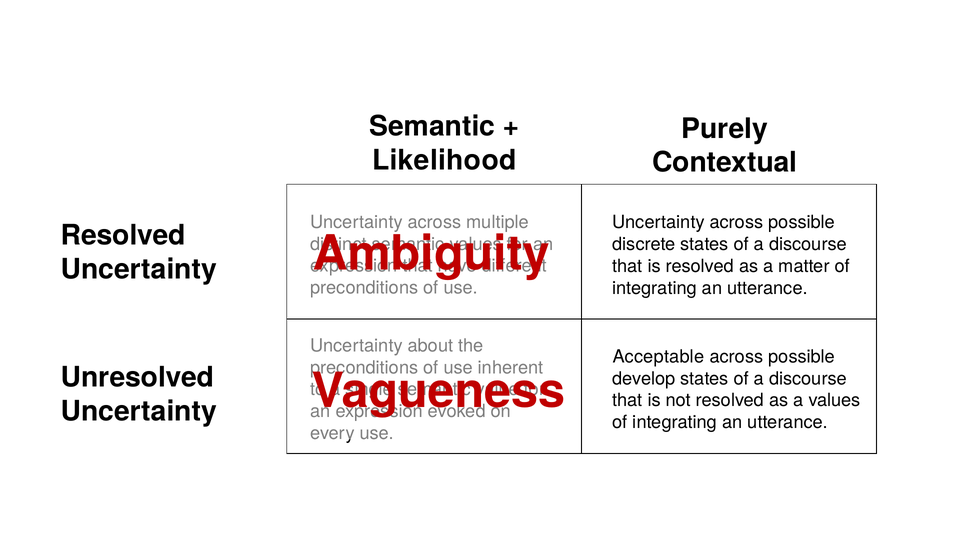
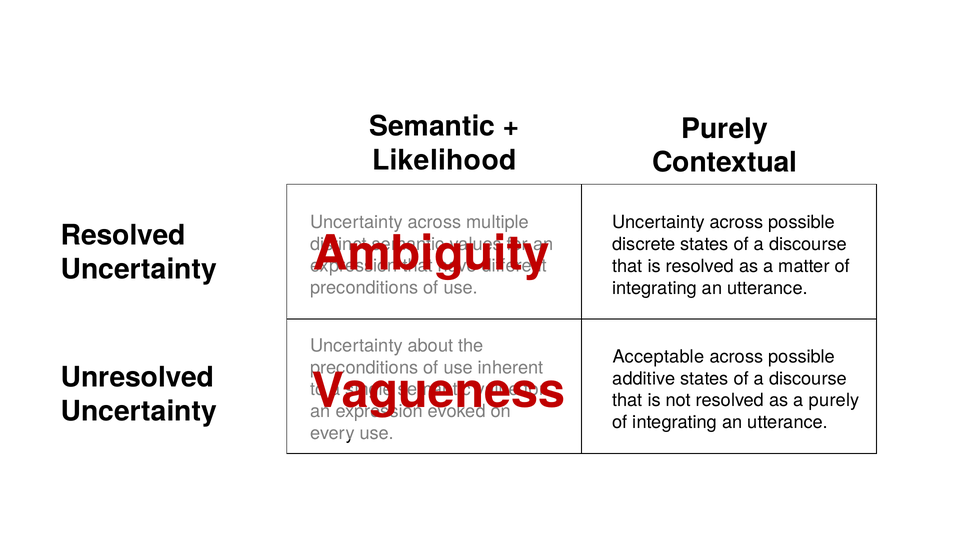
develop: develop -> additive
a values: values -> purely
